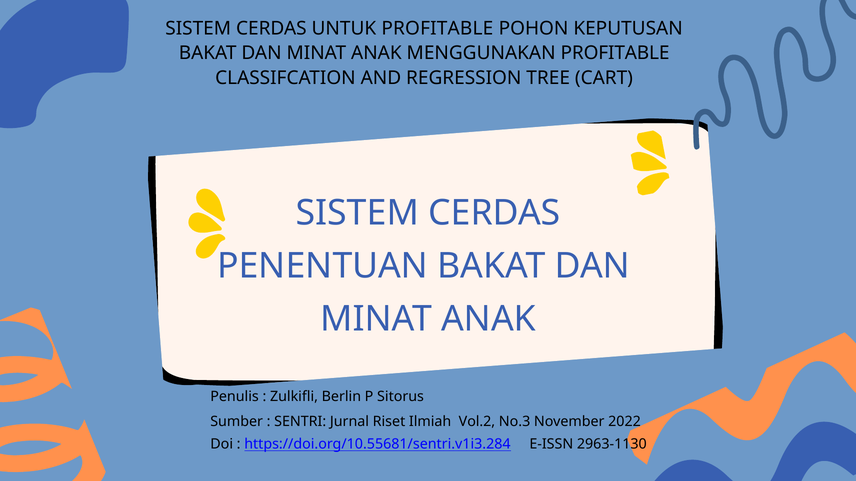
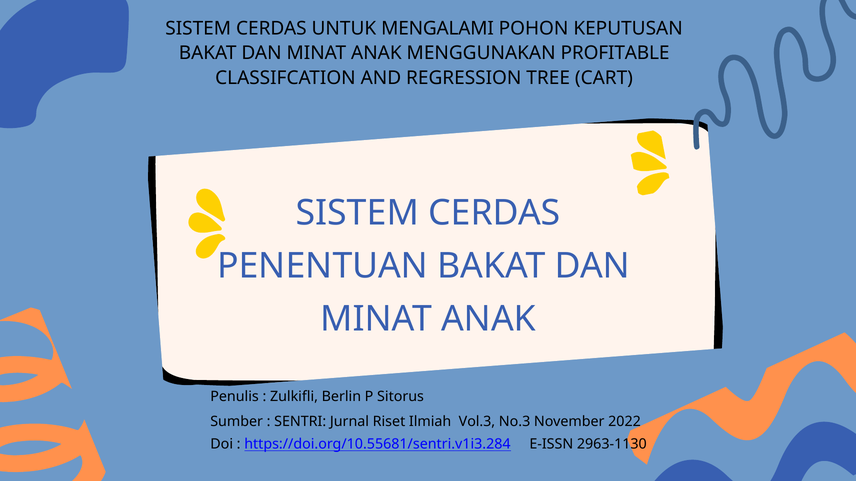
UNTUK PROFITABLE: PROFITABLE -> MENGALAMI
Vol.2: Vol.2 -> Vol.3
